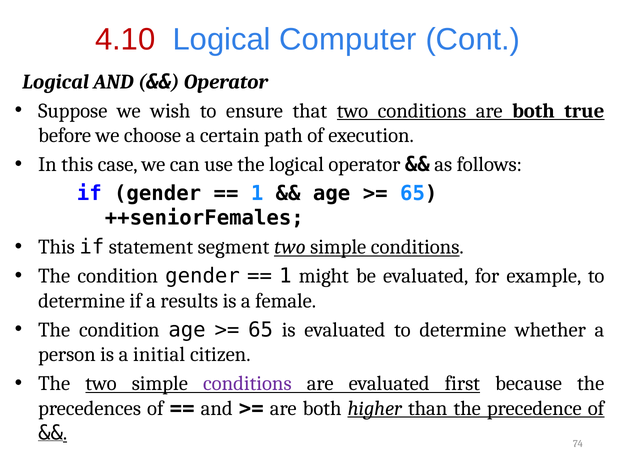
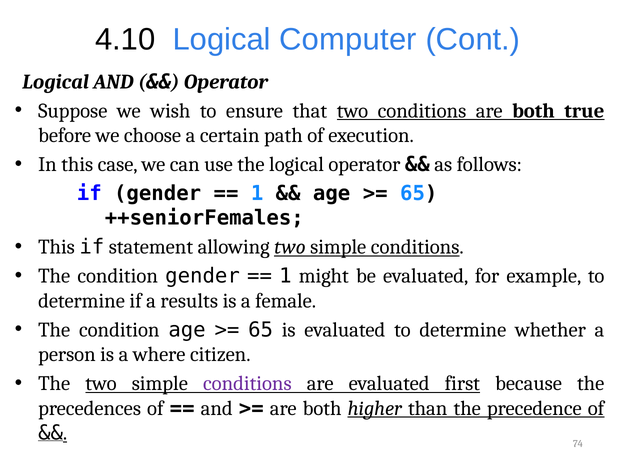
4.10 colour: red -> black
segment: segment -> allowing
initial: initial -> where
